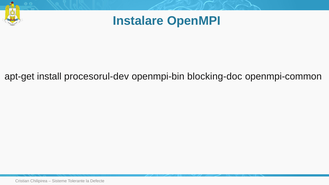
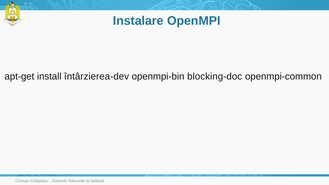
procesorul-dev: procesorul-dev -> întârzierea-dev
